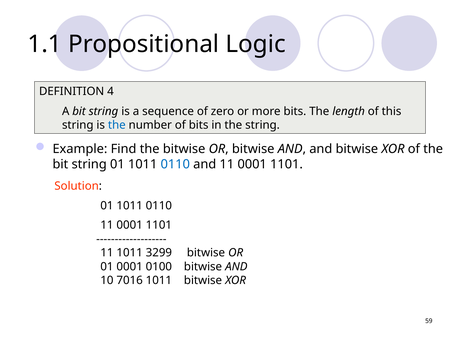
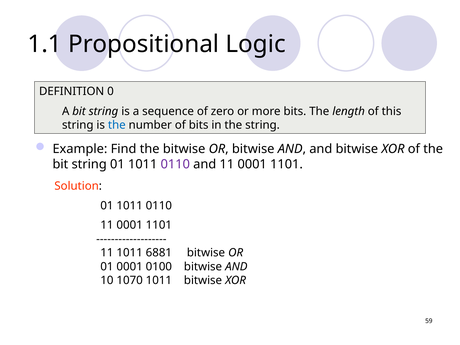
4: 4 -> 0
0110 at (175, 164) colour: blue -> purple
3299: 3299 -> 6881
7016: 7016 -> 1070
